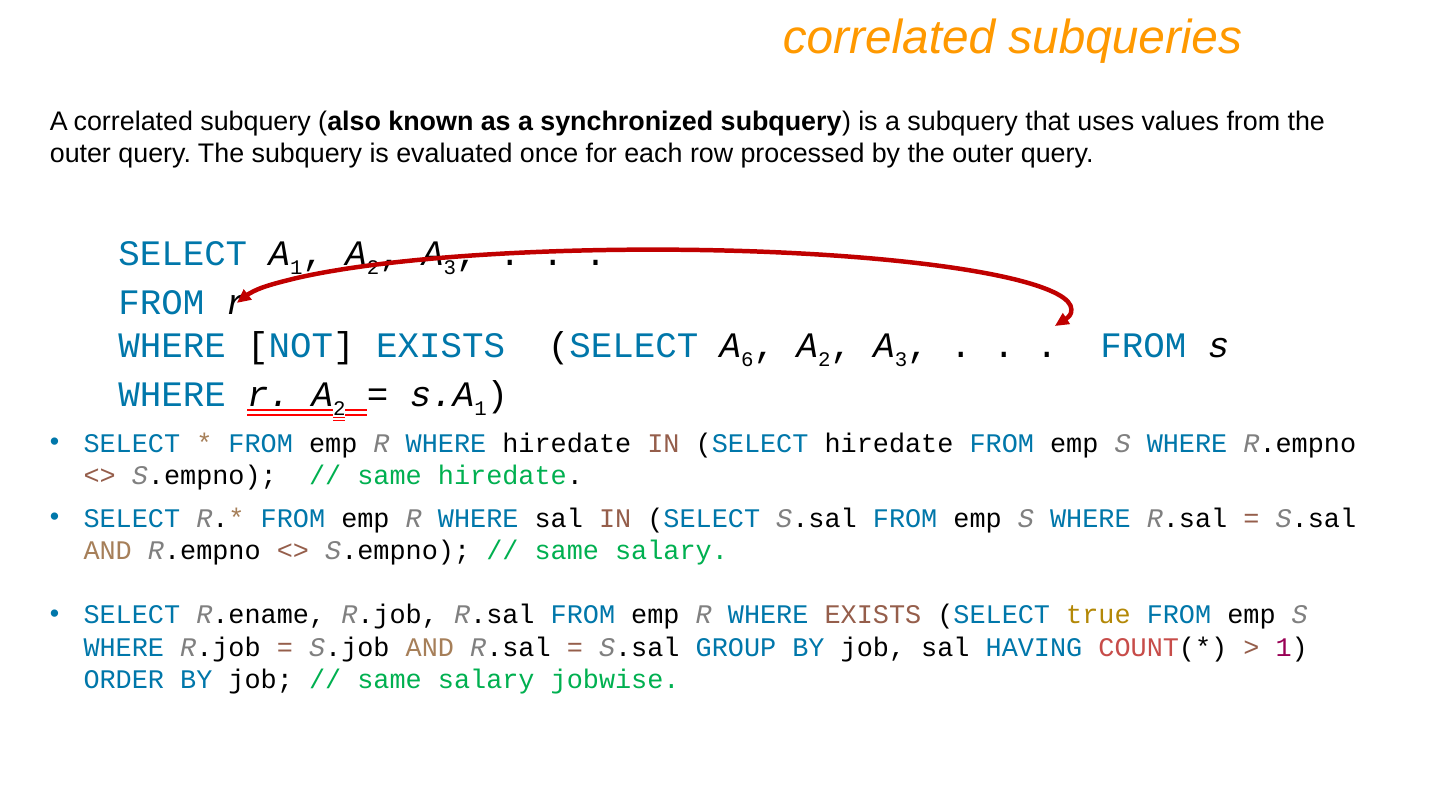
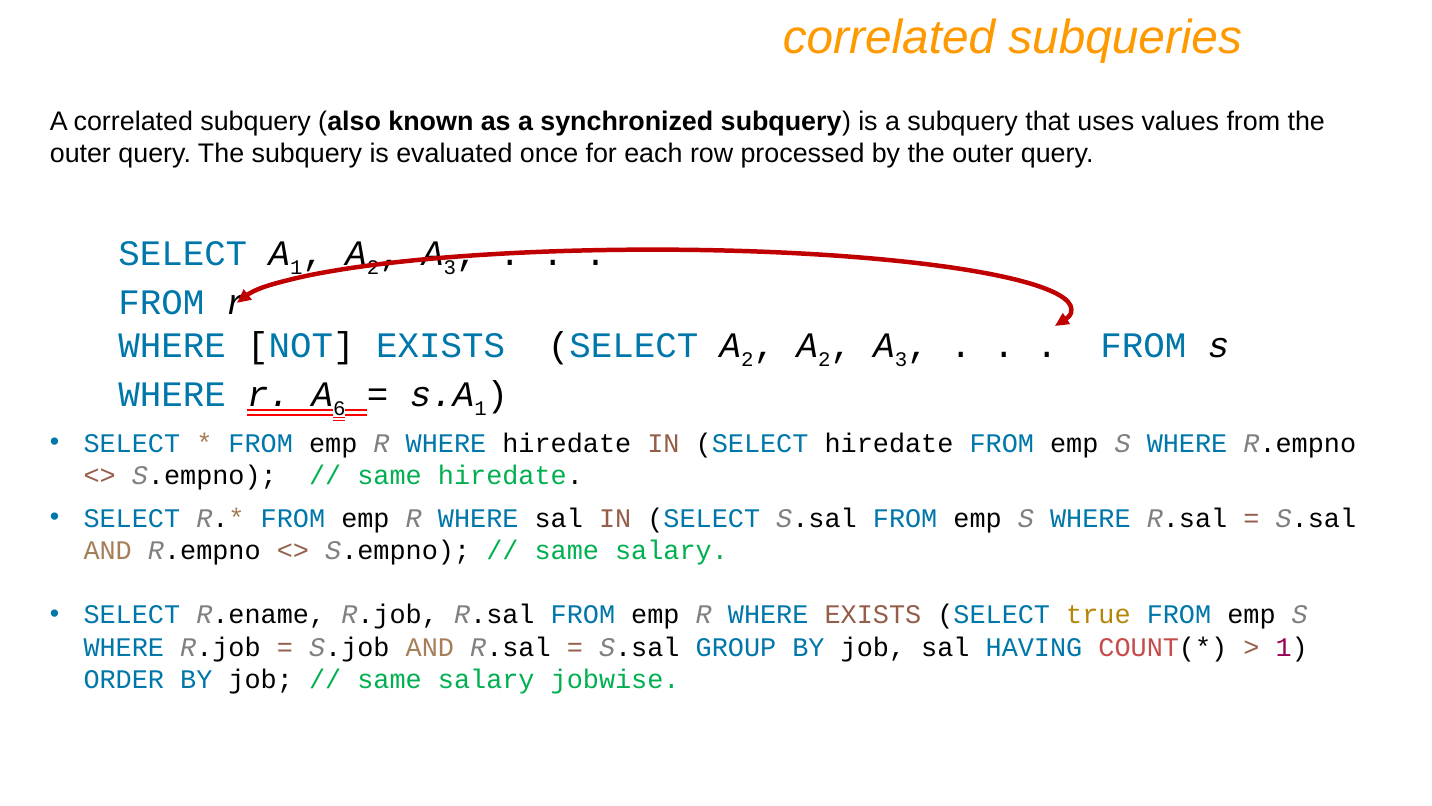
SELECT A 6: 6 -> 2
r A 2: 2 -> 6
